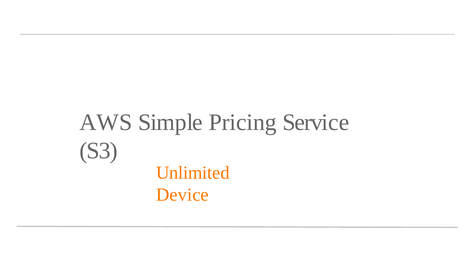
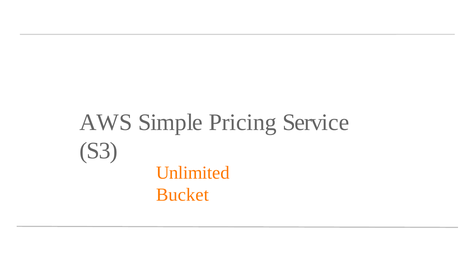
Device: Device -> Bucket
